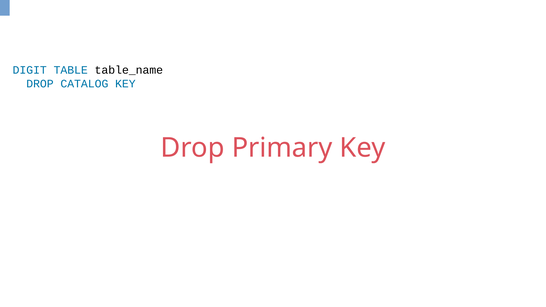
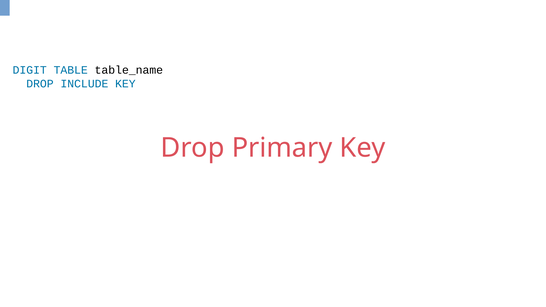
CATALOG: CATALOG -> INCLUDE
